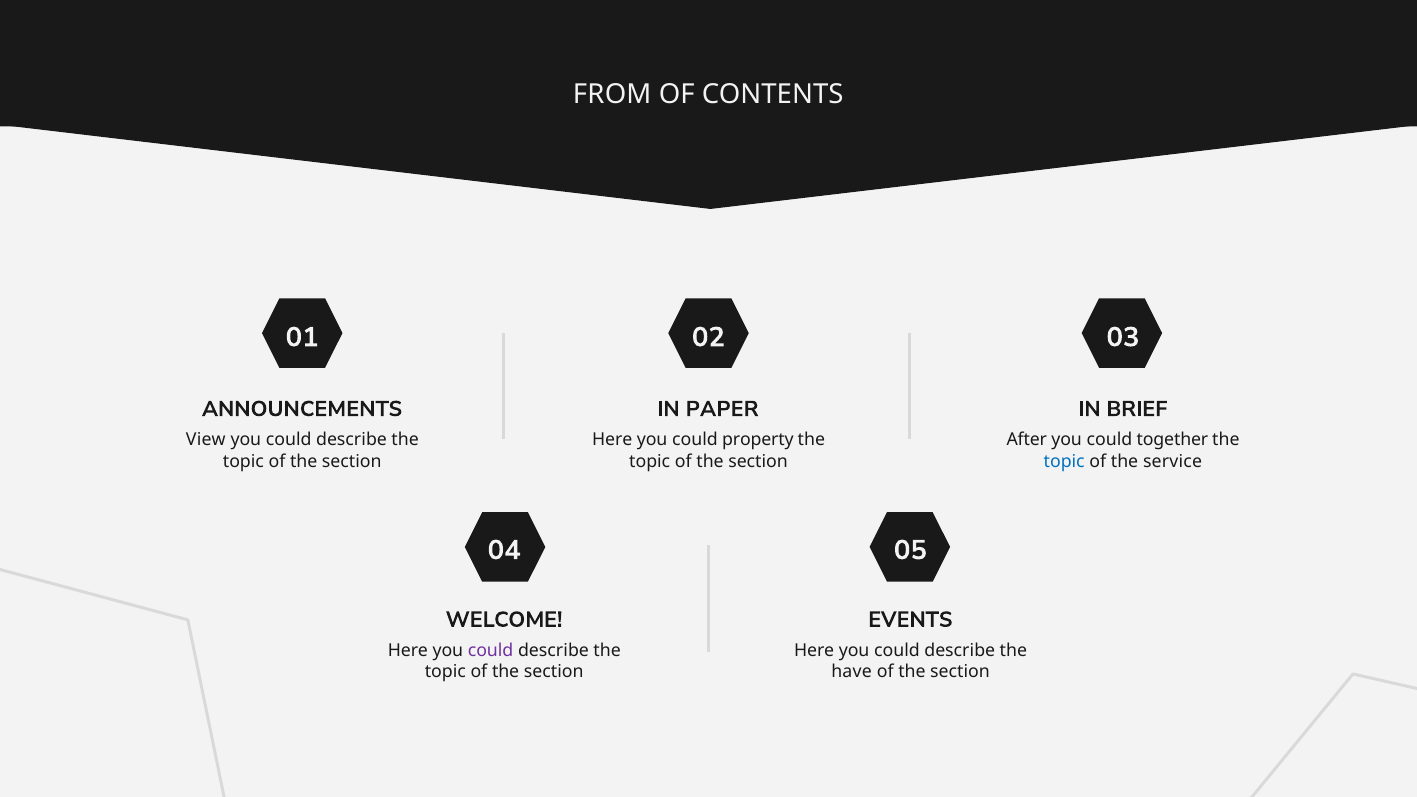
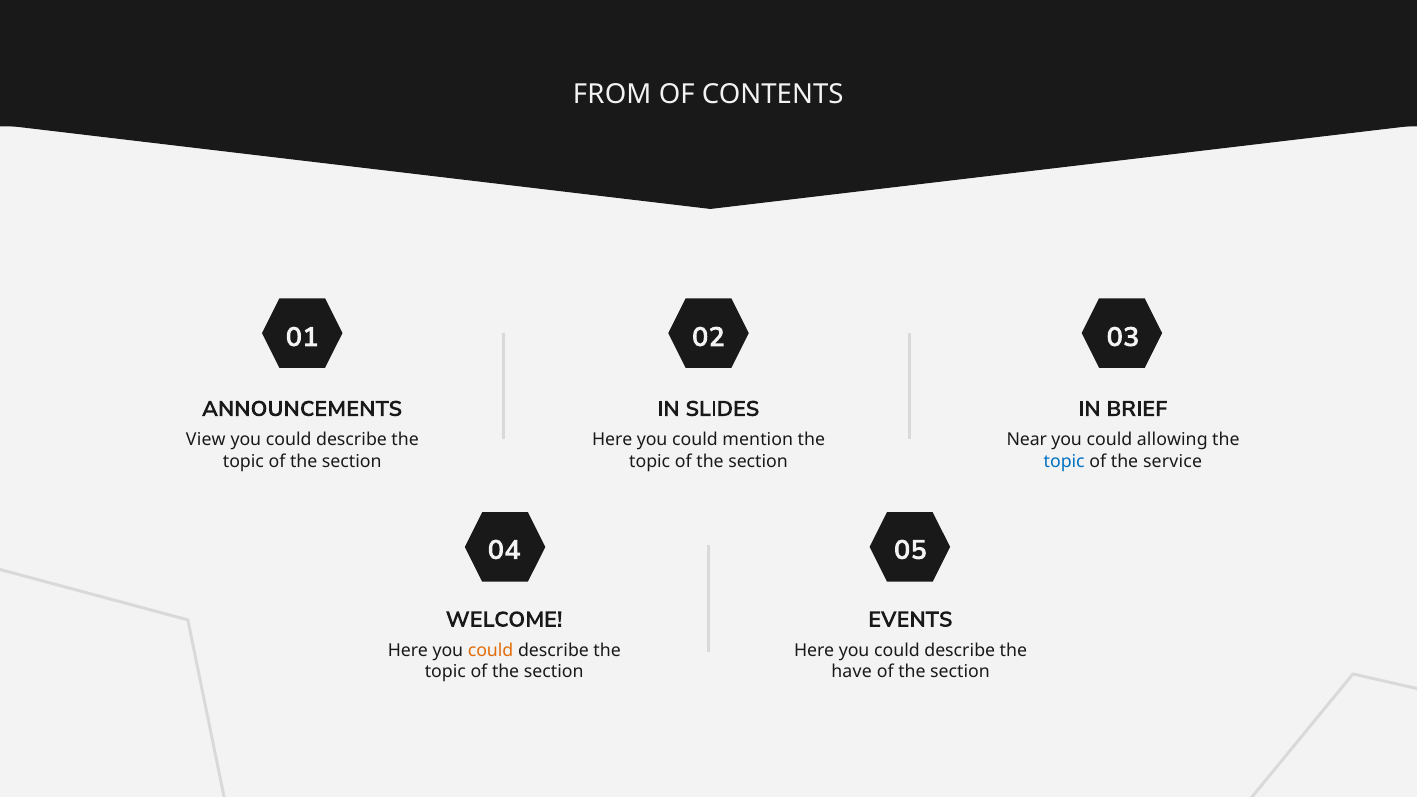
PAPER: PAPER -> SLIDES
property: property -> mention
After: After -> Near
together: together -> allowing
could at (491, 651) colour: purple -> orange
